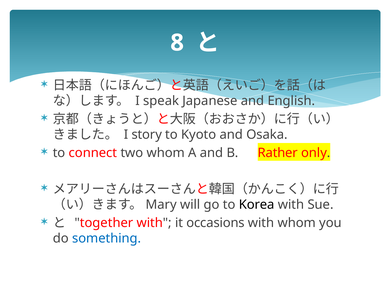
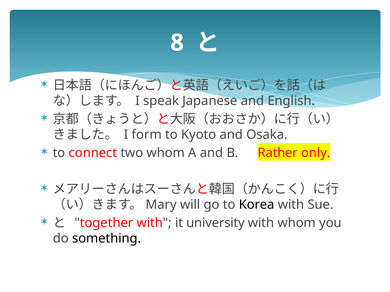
story: story -> form
occasions: occasions -> university
something colour: blue -> black
